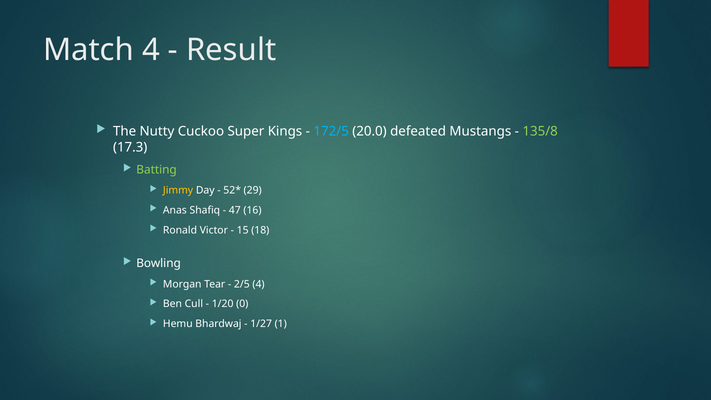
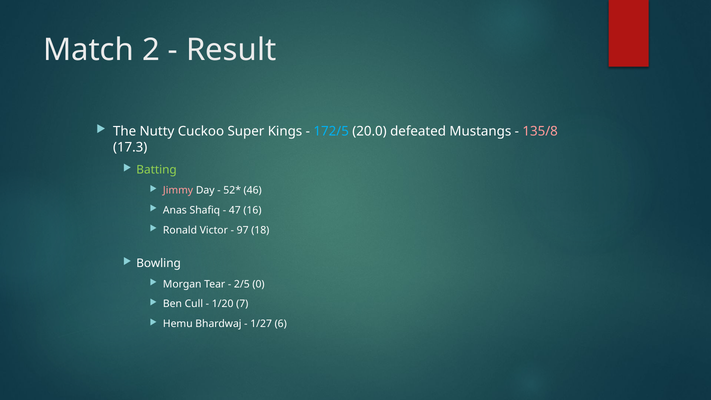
Match 4: 4 -> 2
135/8 colour: light green -> pink
Jimmy colour: yellow -> pink
29: 29 -> 46
15: 15 -> 97
2/5 4: 4 -> 0
0: 0 -> 7
1: 1 -> 6
